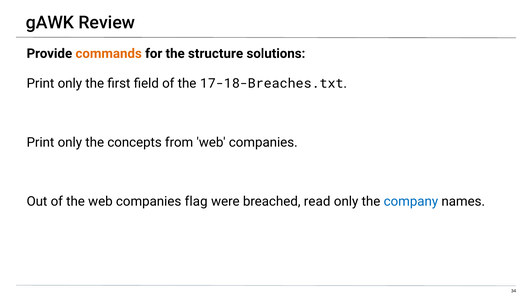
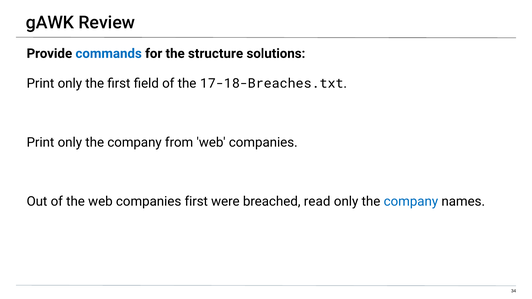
commands colour: orange -> blue
Print only the concepts: concepts -> company
companies flag: flag -> first
